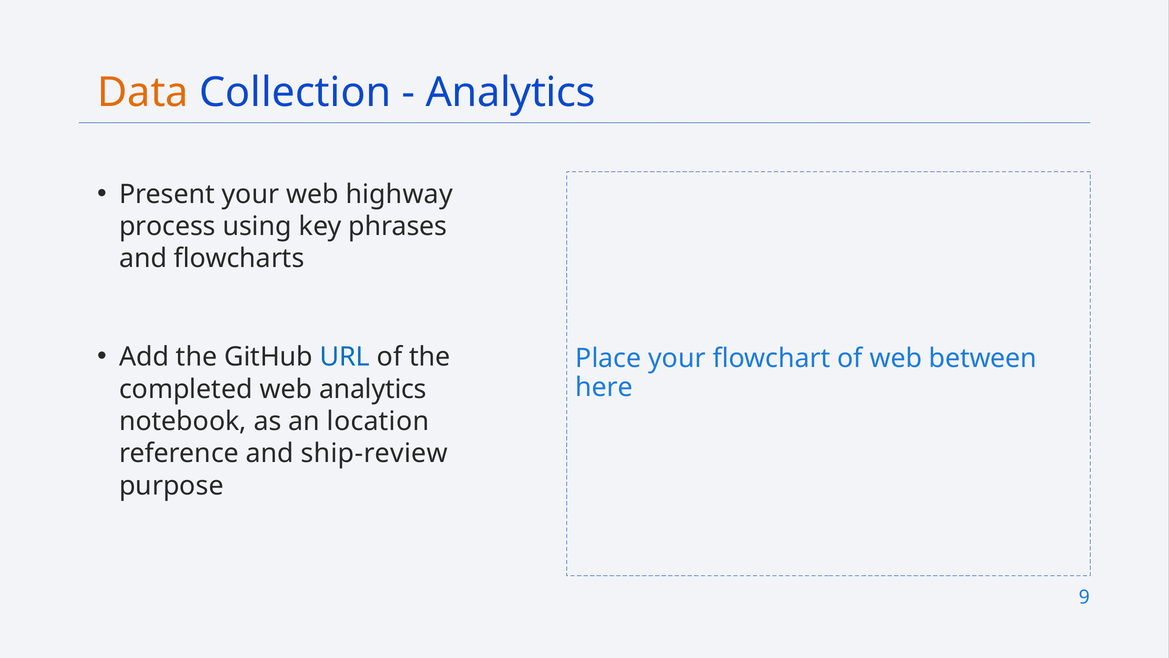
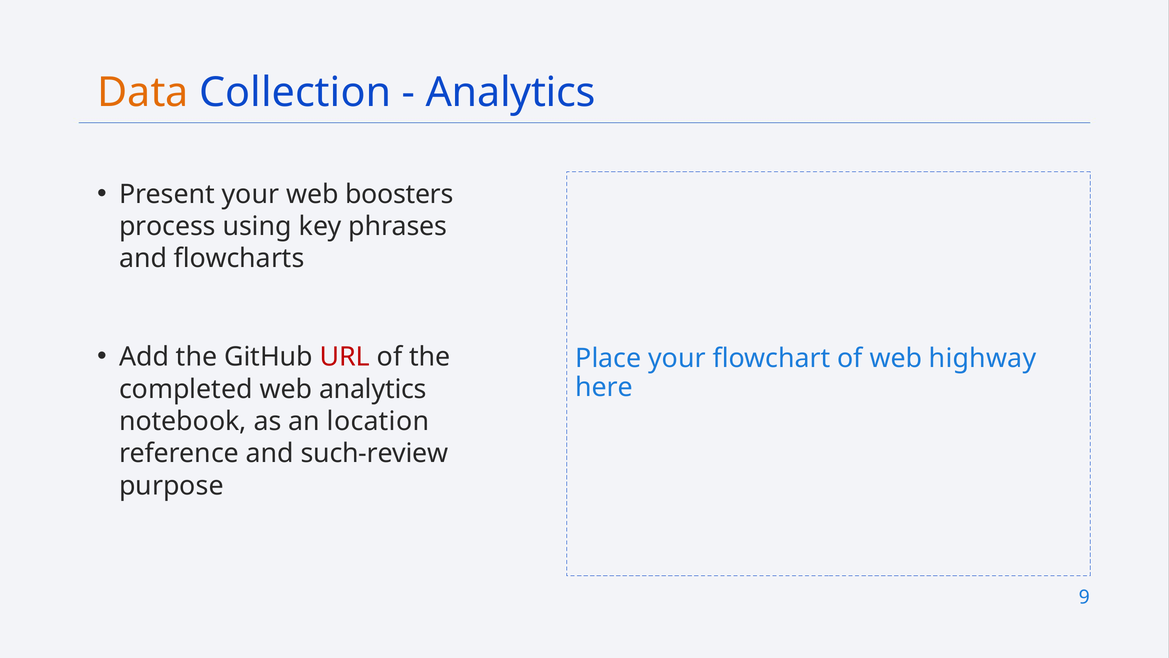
highway: highway -> boosters
URL colour: blue -> red
between: between -> highway
ship-review: ship-review -> such-review
